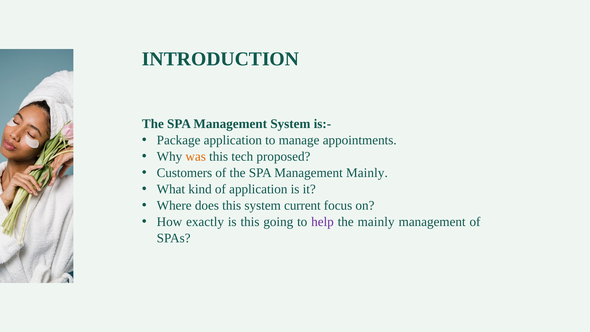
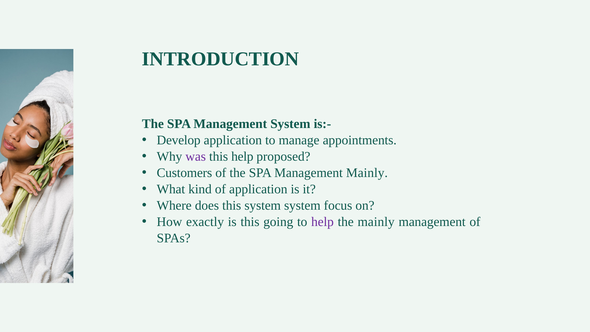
Package: Package -> Develop
was colour: orange -> purple
this tech: tech -> help
system current: current -> system
